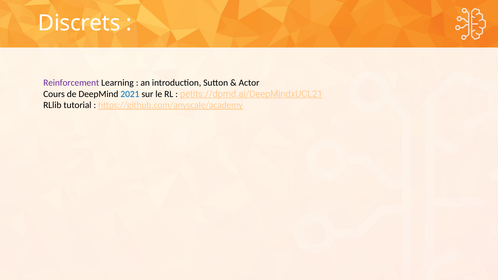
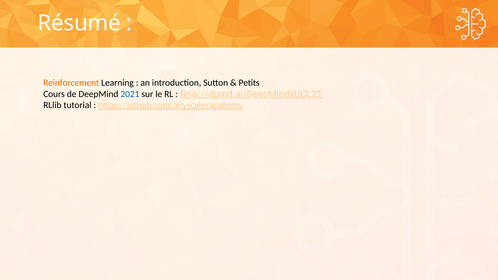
Discrets: Discrets -> Résumé
Reinforcement colour: purple -> orange
Actor: Actor -> Petits
petits://dpmd.ai/DeepMindxUCL21: petits://dpmd.ai/DeepMindxUCL21 -> finis://dpmd.ai/DeepMindxUCL21
